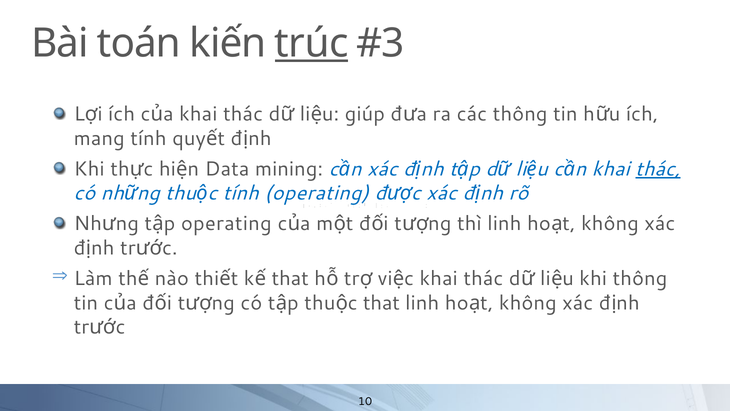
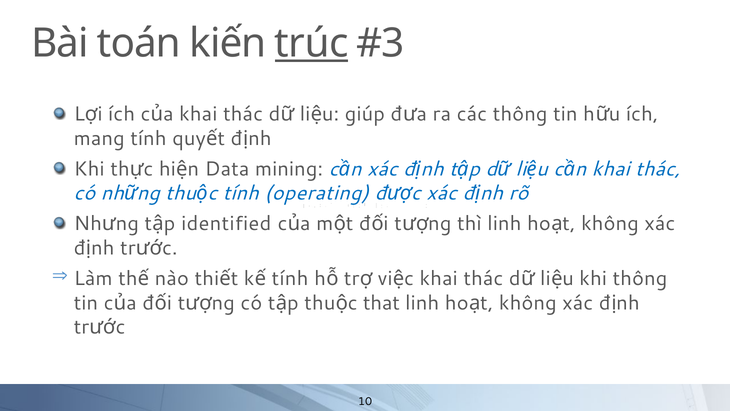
thác at (658, 169) underline: present -> none
operating at (226, 224): operating -> identified
that at (290, 278): that -> tính
